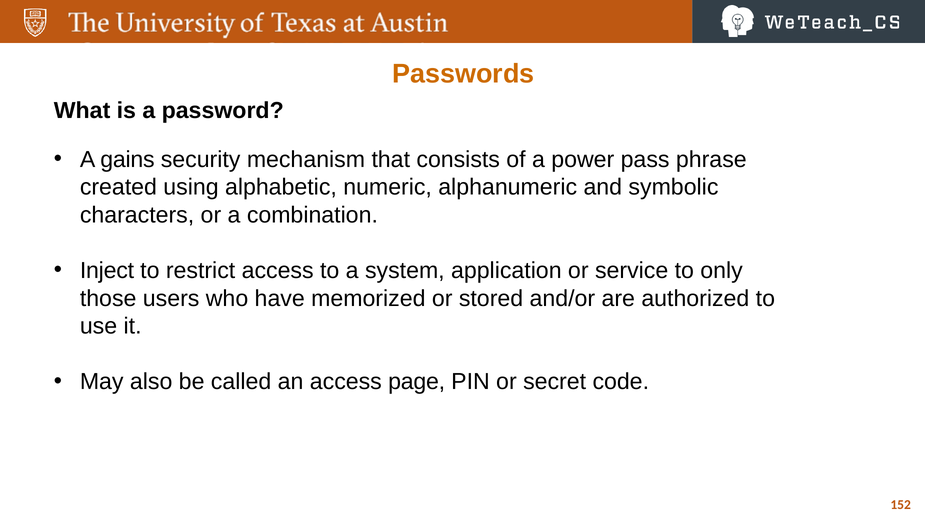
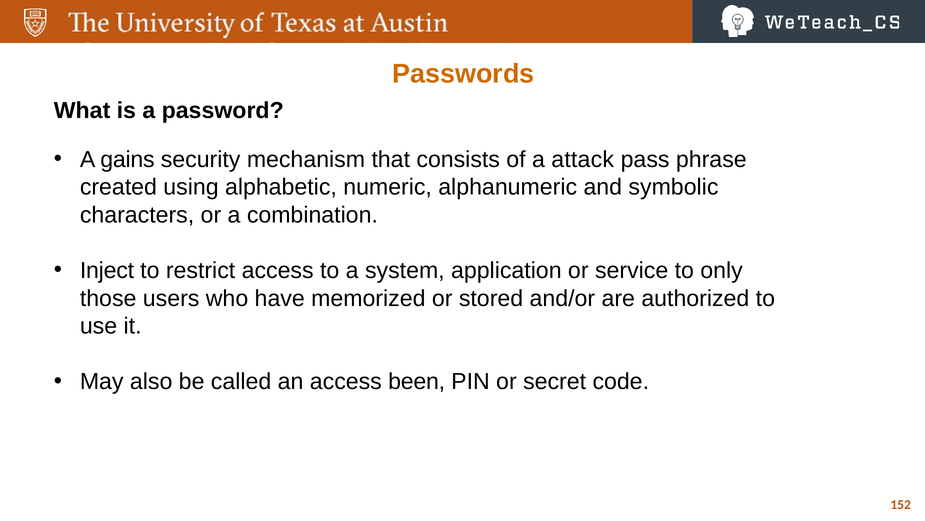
power: power -> attack
page: page -> been
